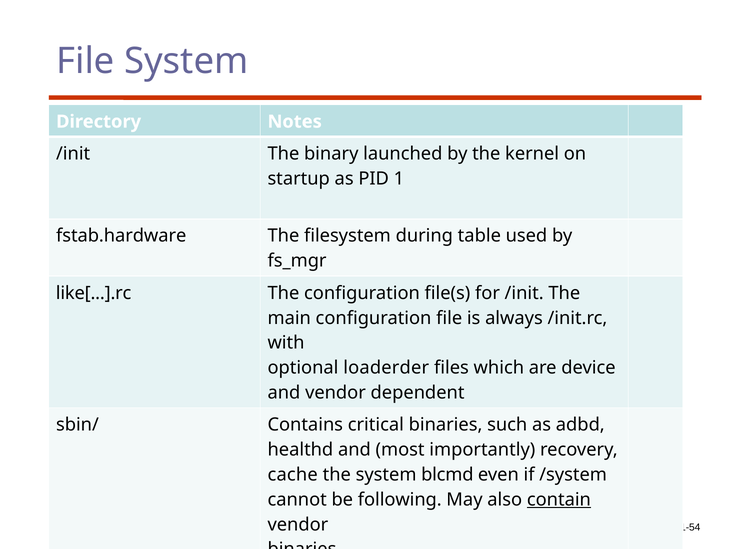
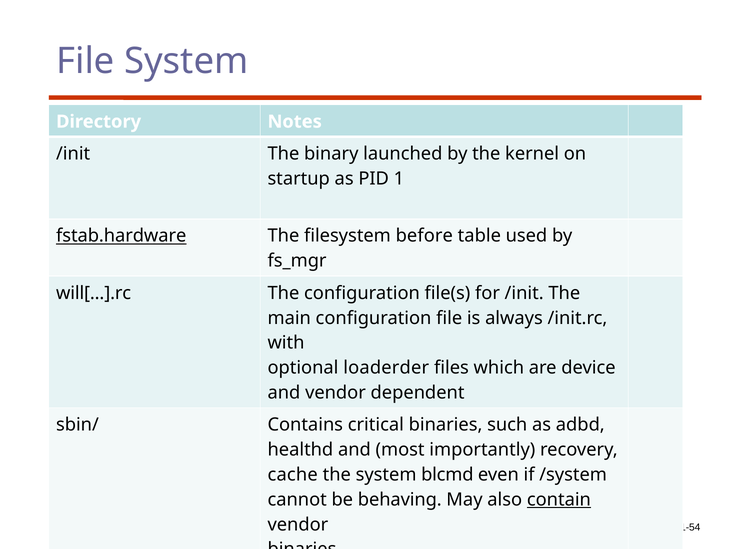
fstab.hardware underline: none -> present
during: during -> before
like[...].rc: like[...].rc -> will[...].rc
following: following -> behaving
